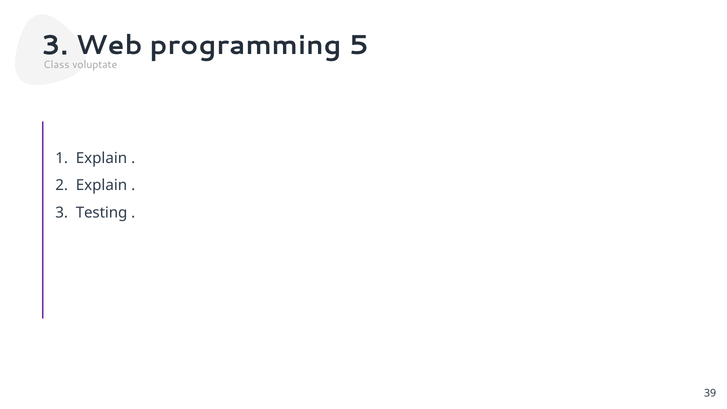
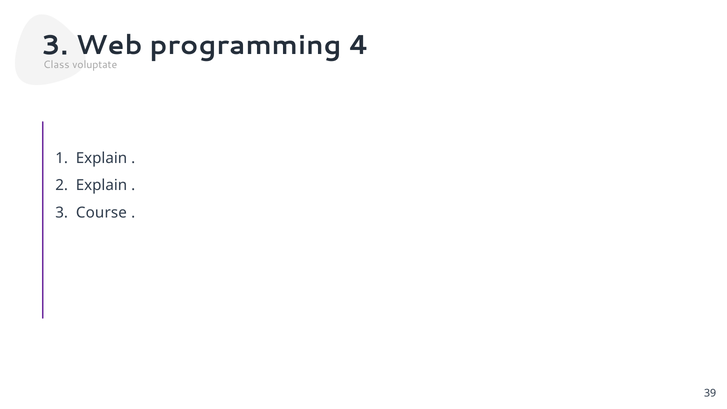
5: 5 -> 4
Testing: Testing -> Course
